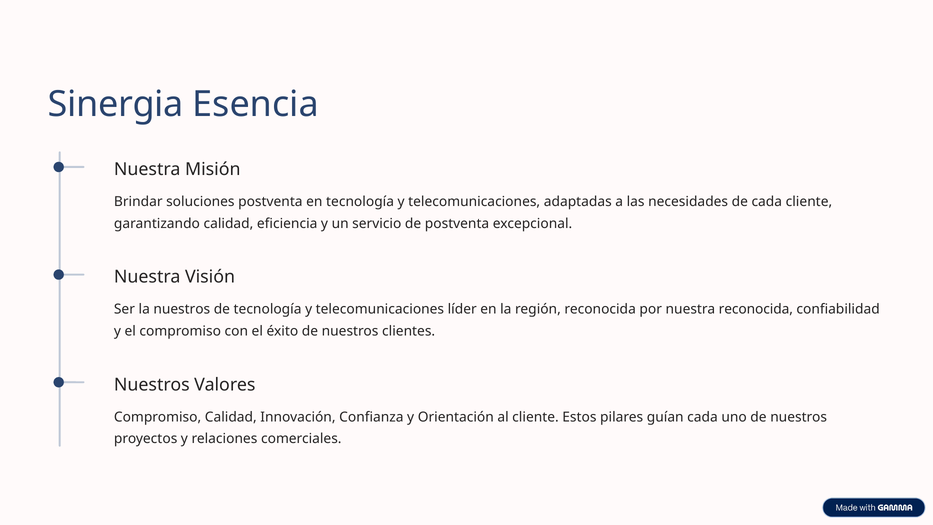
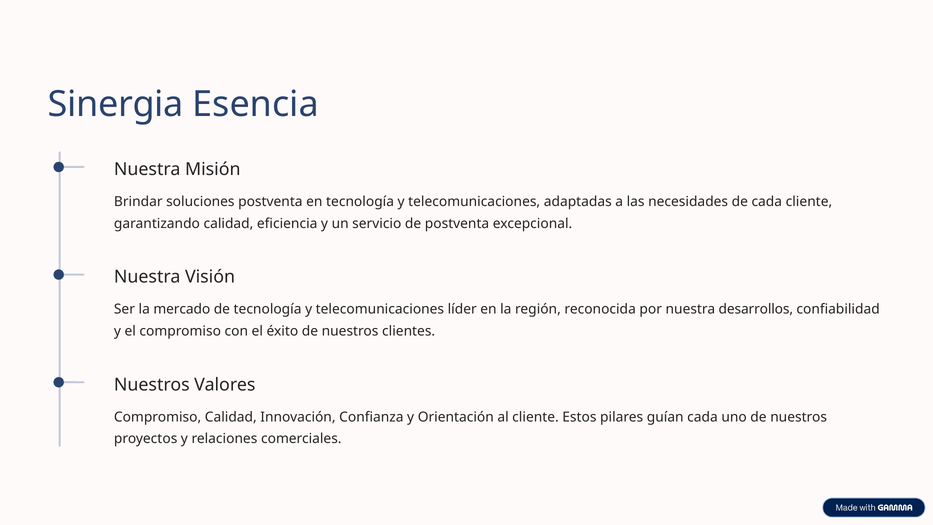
la nuestros: nuestros -> mercado
nuestra reconocida: reconocida -> desarrollos
